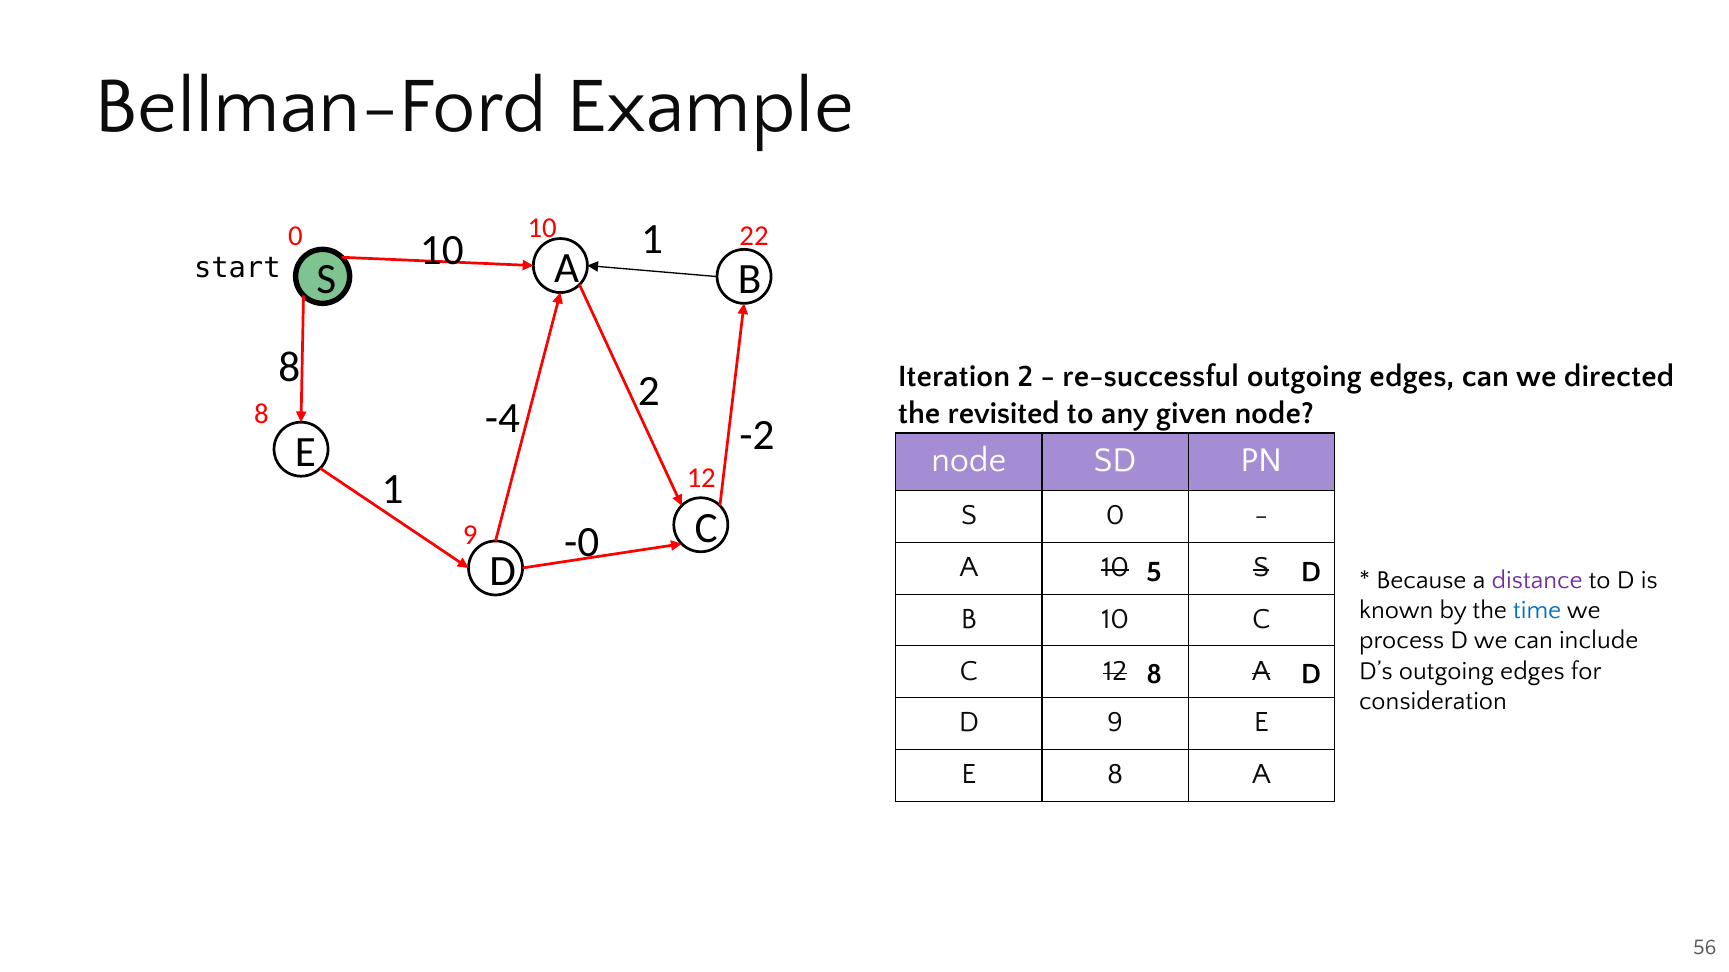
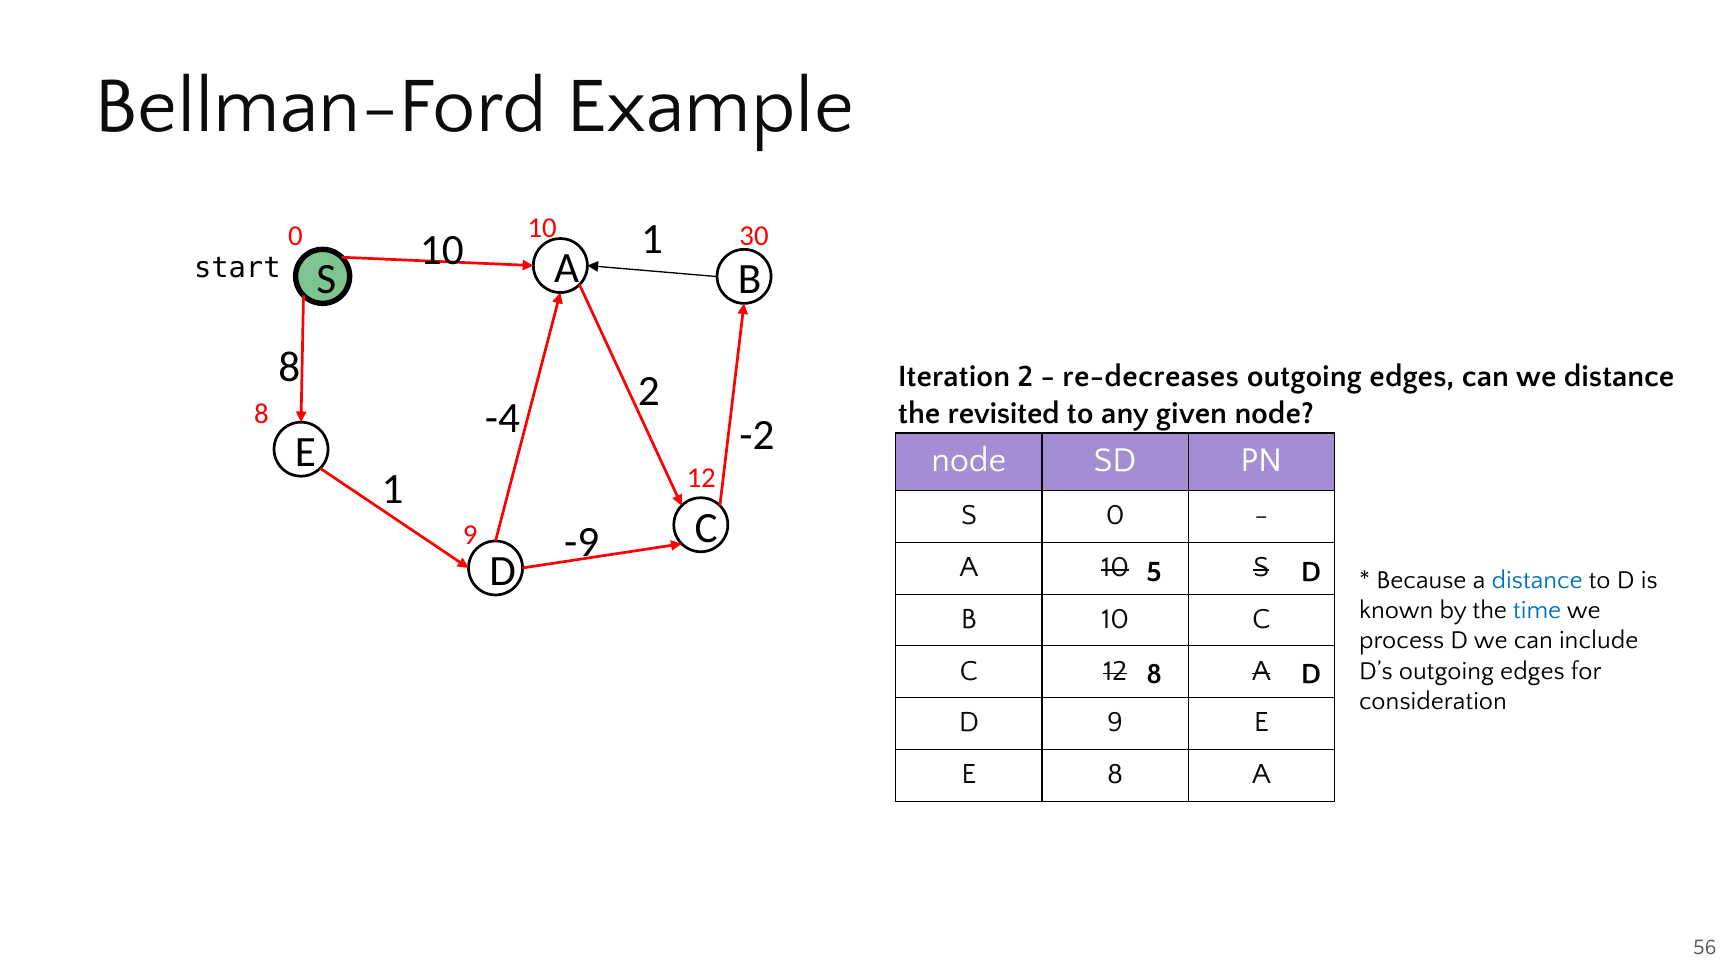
22: 22 -> 30
re-successful: re-successful -> re-decreases
we directed: directed -> distance
-0: -0 -> -9
distance at (1537, 580) colour: purple -> blue
